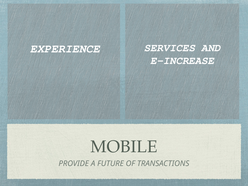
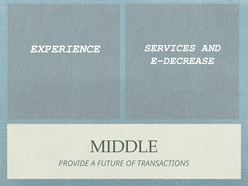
E-INCREASE: E-INCREASE -> E-DECREASE
MOBILE: MOBILE -> MIDDLE
